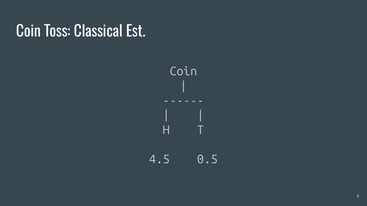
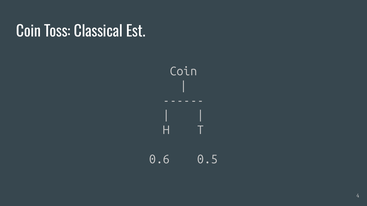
4.5: 4.5 -> 0.6
